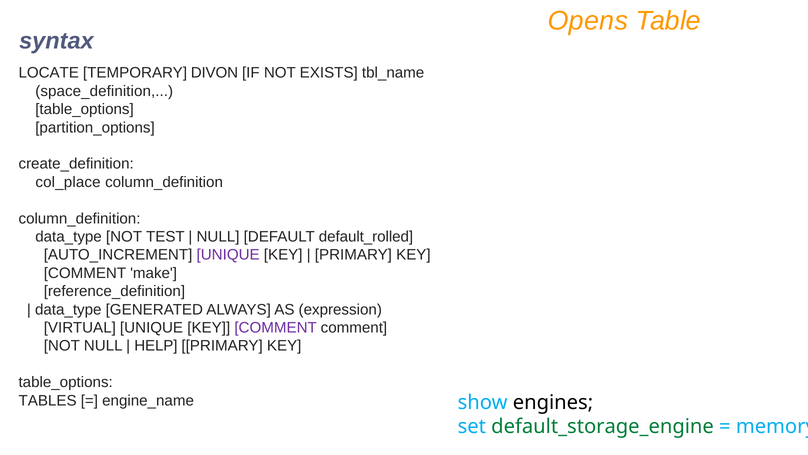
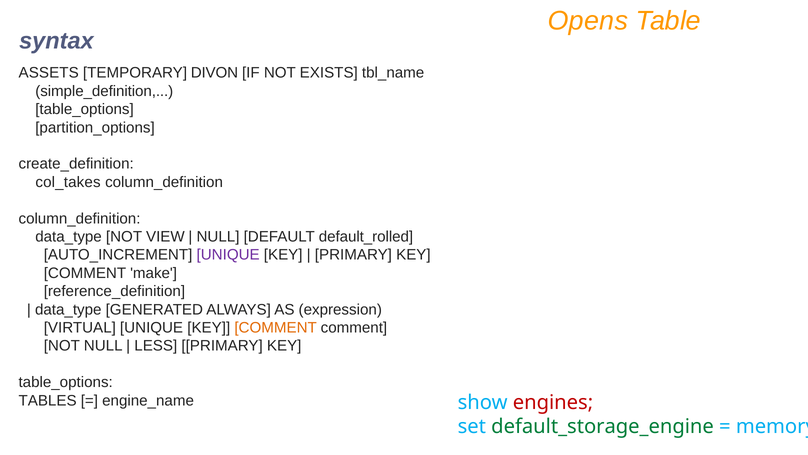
LOCATE: LOCATE -> ASSETS
space_definition: space_definition -> simple_definition
col_place: col_place -> col_takes
TEST: TEST -> VIEW
COMMENT at (276, 327) colour: purple -> orange
HELP: HELP -> LESS
engines colour: black -> red
